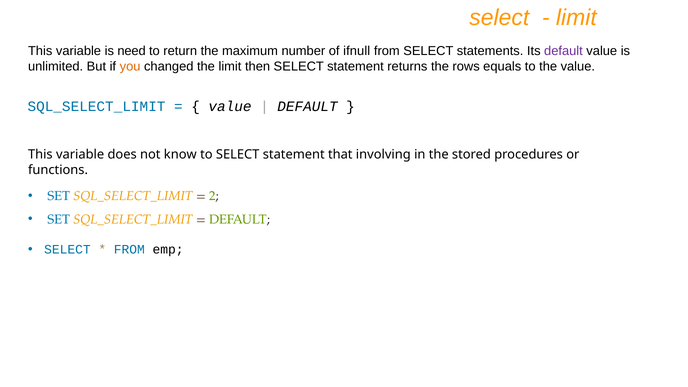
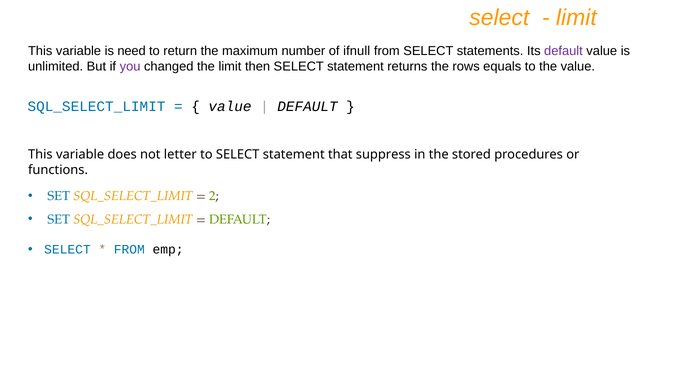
you colour: orange -> purple
know: know -> letter
involving: involving -> suppress
